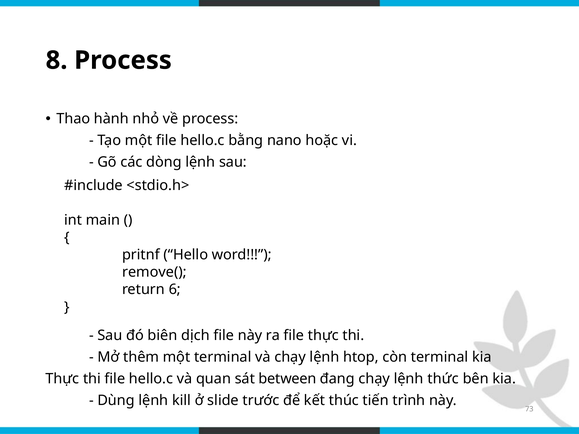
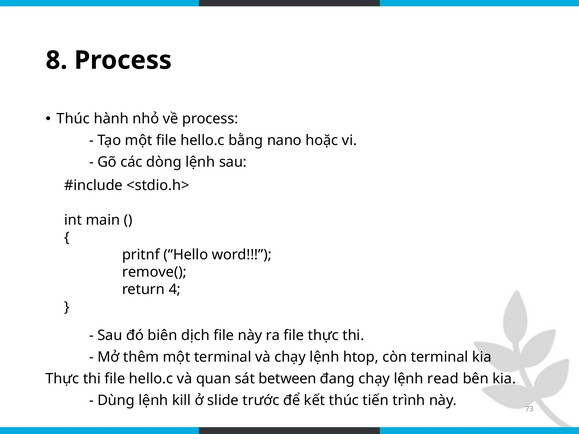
Thao at (73, 119): Thao -> Thúc
6: 6 -> 4
thức: thức -> read
